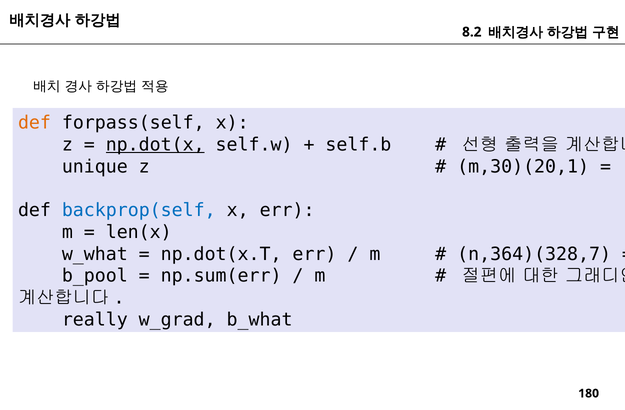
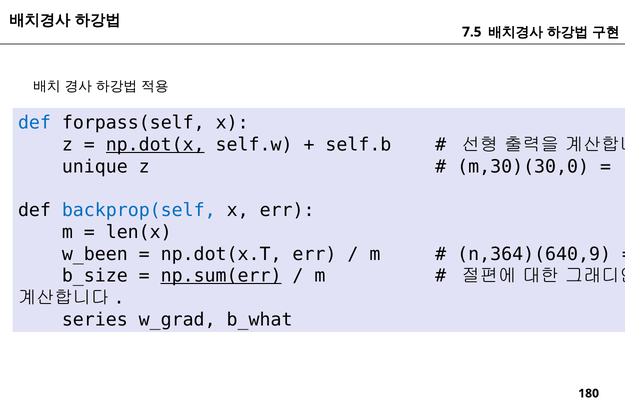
8.2: 8.2 -> 7.5
def at (34, 123) colour: orange -> blue
m,30)(20,1: m,30)(20,1 -> m,30)(30,0
w_what: w_what -> w_been
n,364)(328,7: n,364)(328,7 -> n,364)(640,9
b_pool: b_pool -> b_size
np.sum(err underline: none -> present
really: really -> series
